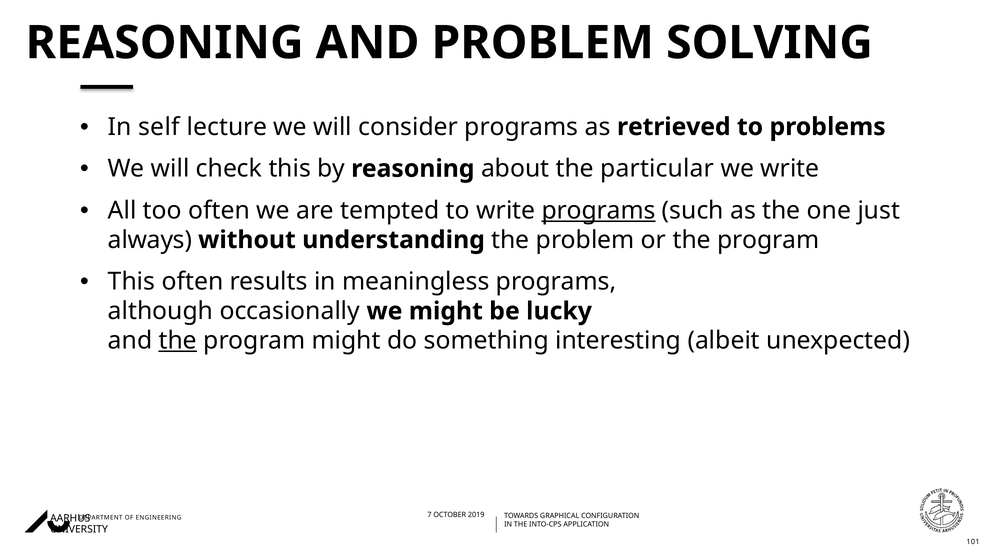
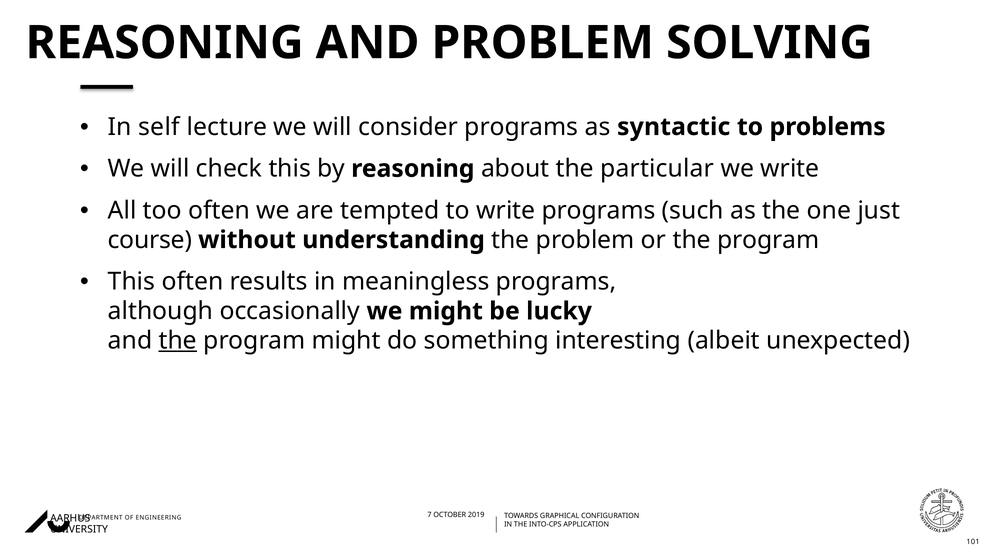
retrieved: retrieved -> syntactic
programs at (599, 211) underline: present -> none
always: always -> course
